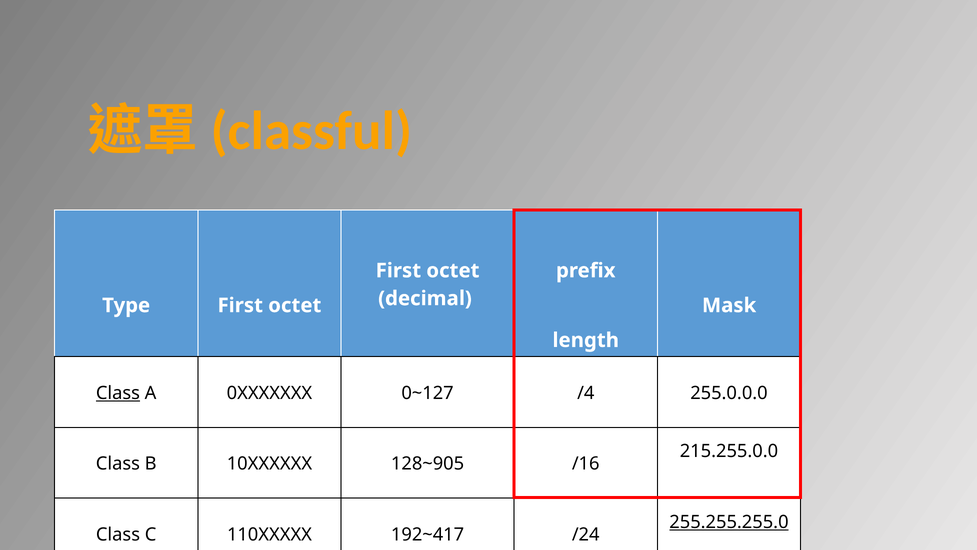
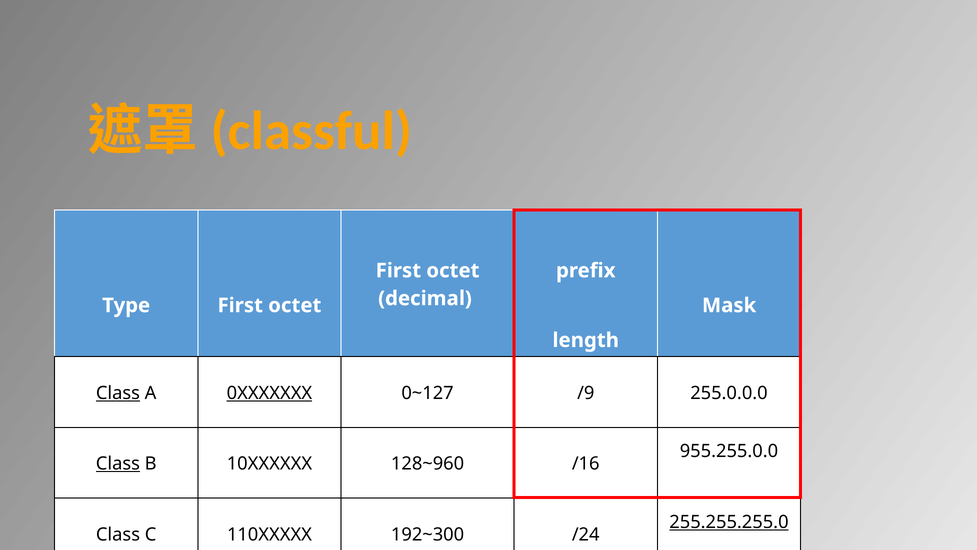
0XXXXXXX underline: none -> present
/4: /4 -> /9
215.255.0.0: 215.255.0.0 -> 955.255.0.0
Class at (118, 463) underline: none -> present
128~905: 128~905 -> 128~960
192~417: 192~417 -> 192~300
